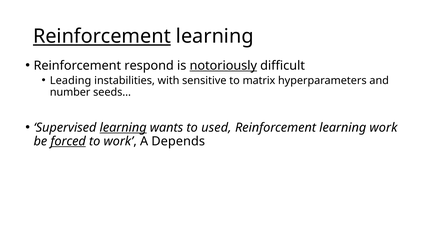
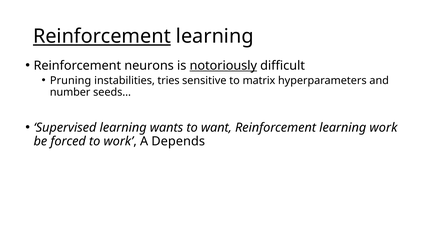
respond: respond -> neurons
Leading: Leading -> Pruning
with: with -> tries
learning at (123, 128) underline: present -> none
used: used -> want
forced underline: present -> none
